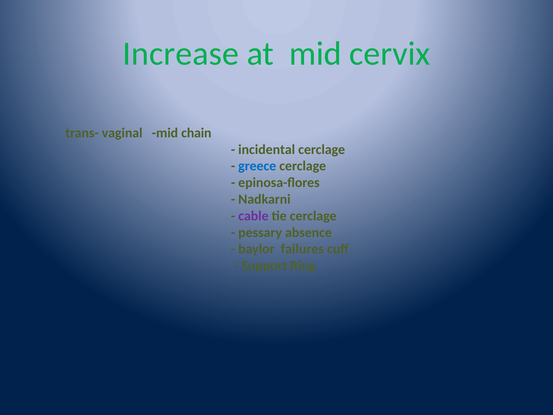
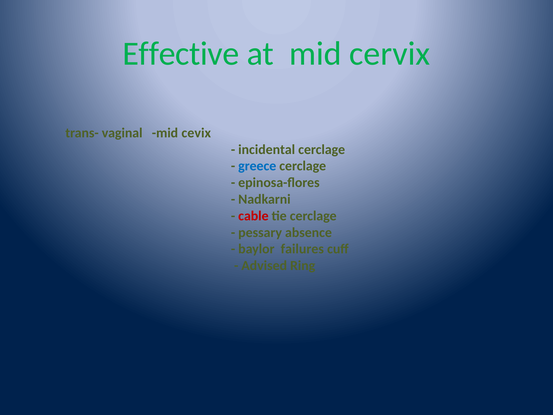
Increase: Increase -> Effective
chain: chain -> cevix
cable colour: purple -> red
Support: Support -> Advised
